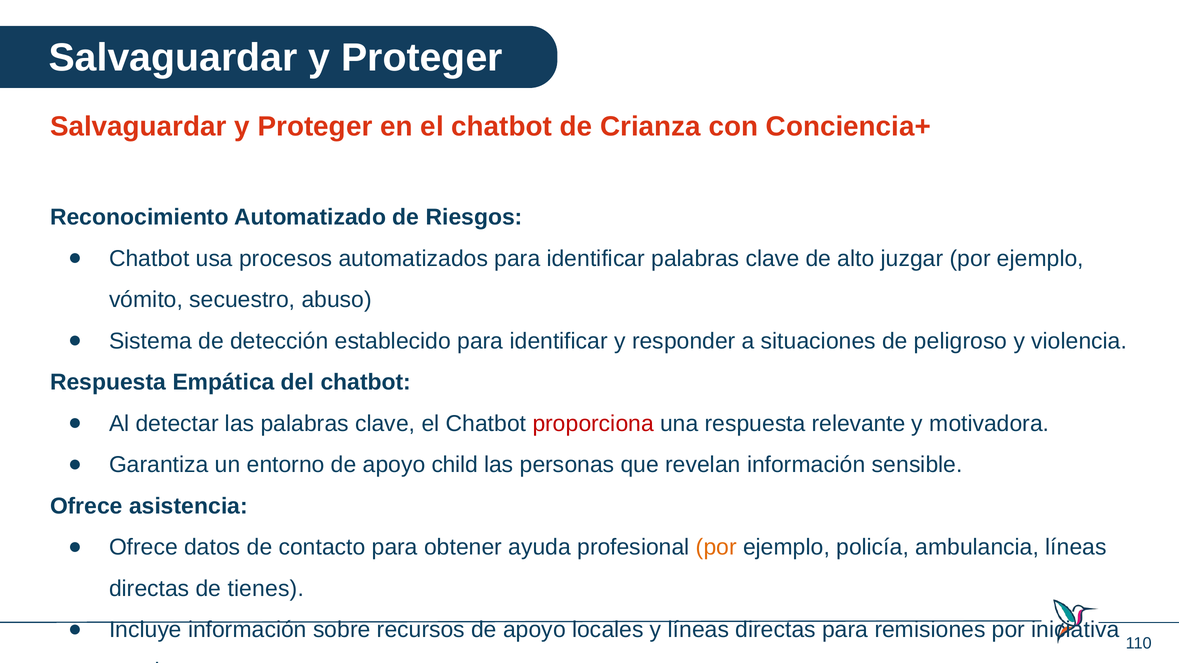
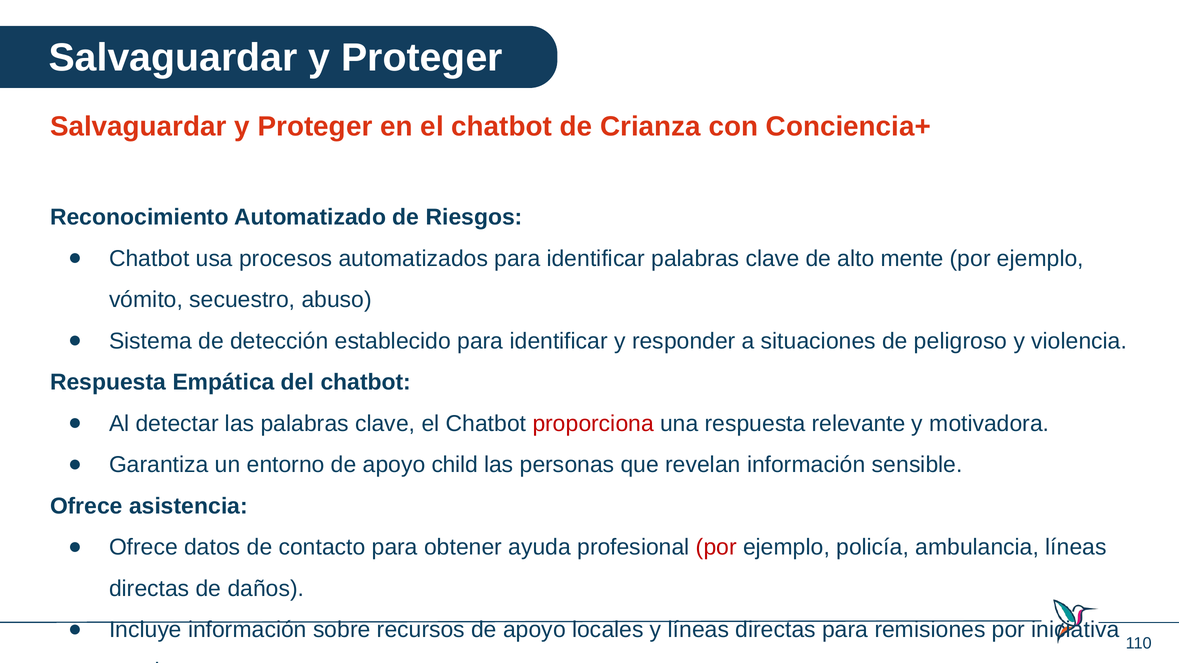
juzgar: juzgar -> mente
por at (716, 548) colour: orange -> red
tienes: tienes -> daños
